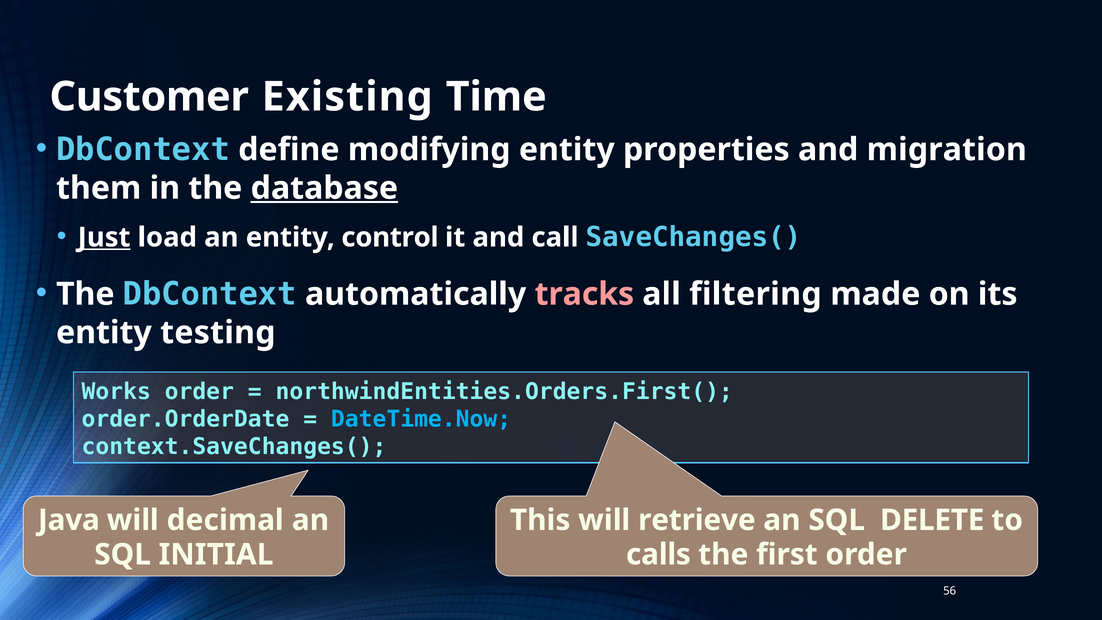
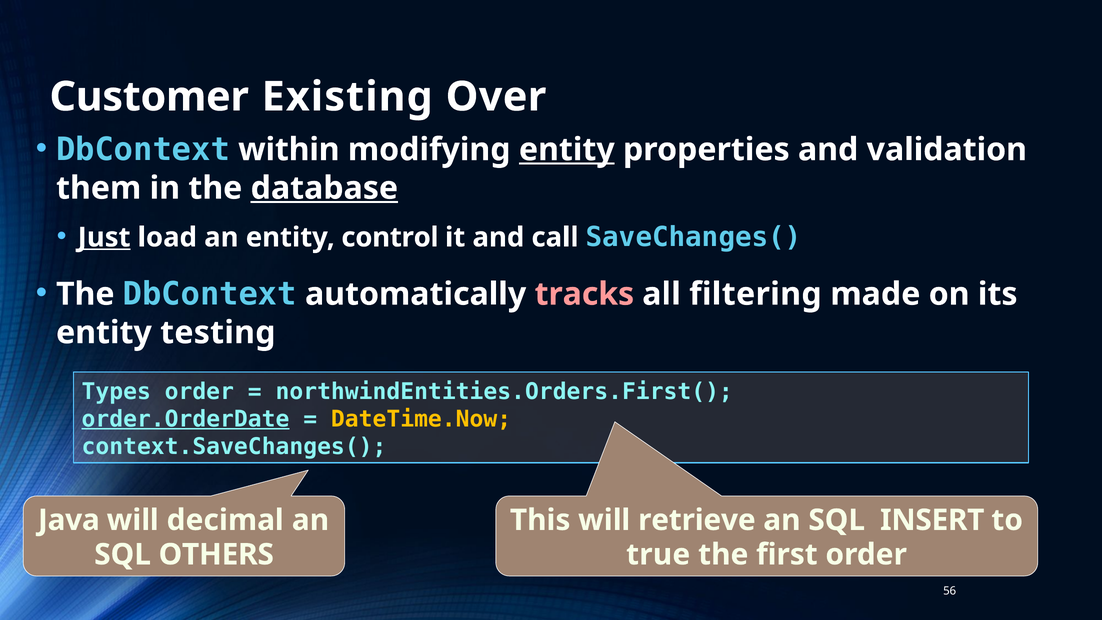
Time: Time -> Over
define: define -> within
entity at (567, 150) underline: none -> present
migration: migration -> validation
Works: Works -> Types
order.OrderDate underline: none -> present
DateTime.Now colour: light blue -> yellow
DELETE: DELETE -> INSERT
INITIAL: INITIAL -> OTHERS
calls: calls -> true
